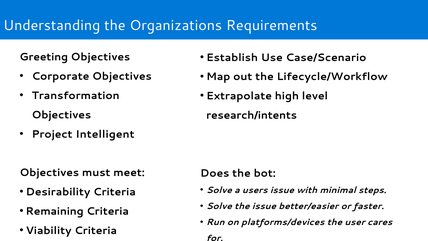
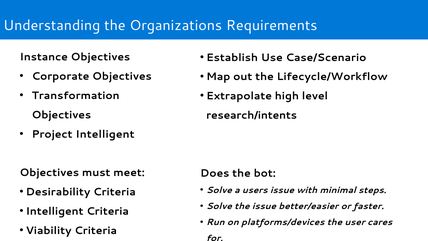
Greeting: Greeting -> Instance
Remaining at (55, 211): Remaining -> Intelligent
